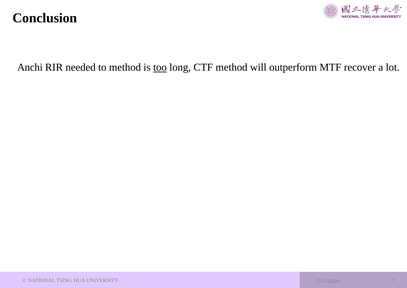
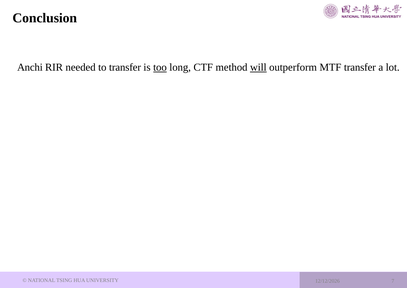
to method: method -> transfer
will underline: none -> present
MTF recover: recover -> transfer
